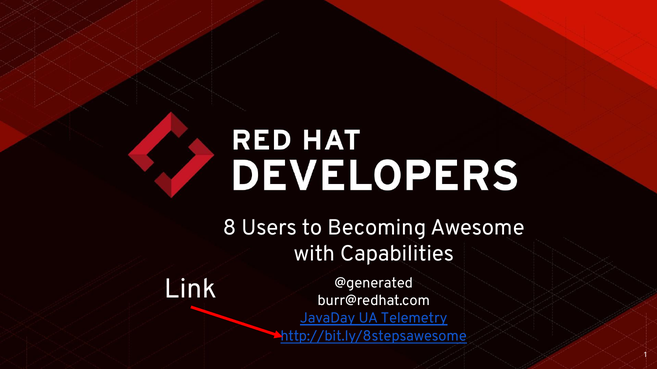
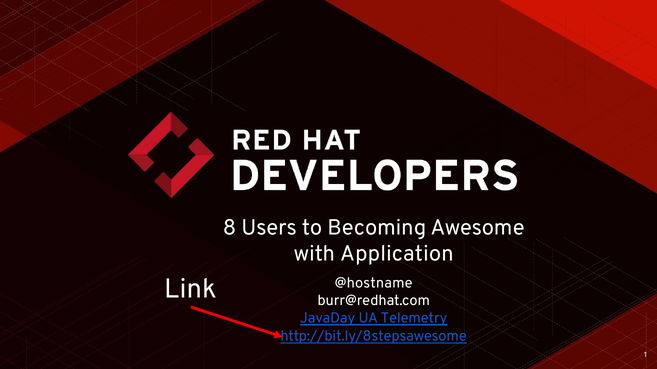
Capabilities: Capabilities -> Application
@generated: @generated -> @hostname
